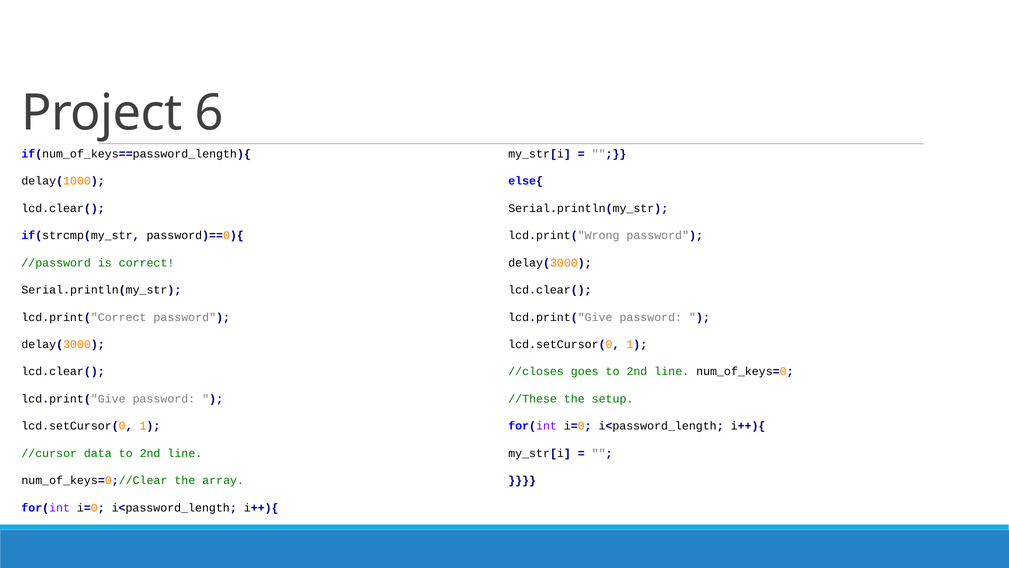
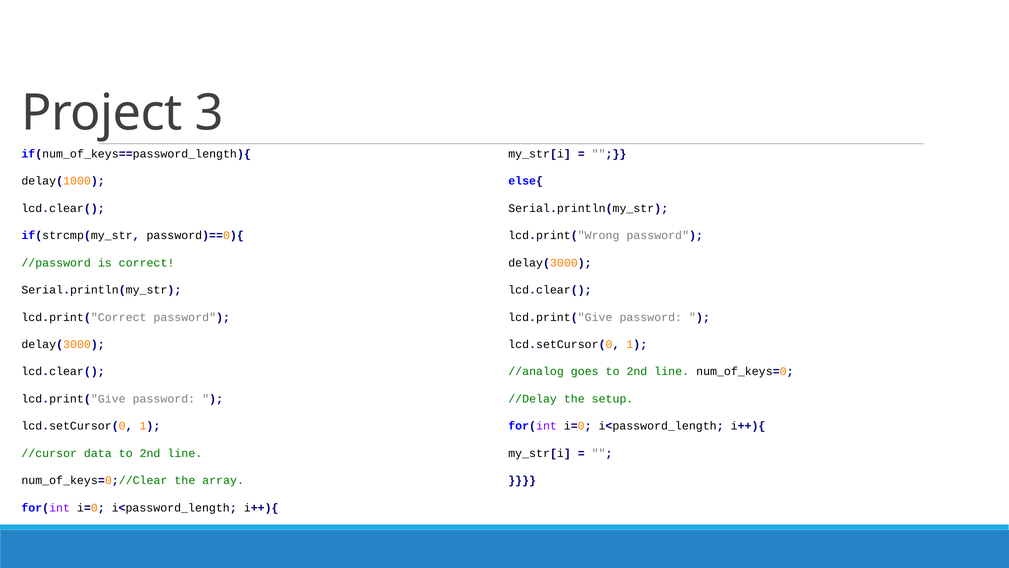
6: 6 -> 3
//closes: //closes -> //analog
//These: //These -> //Delay
